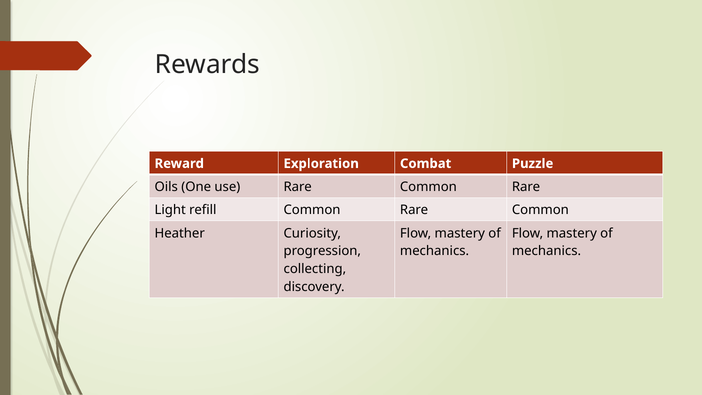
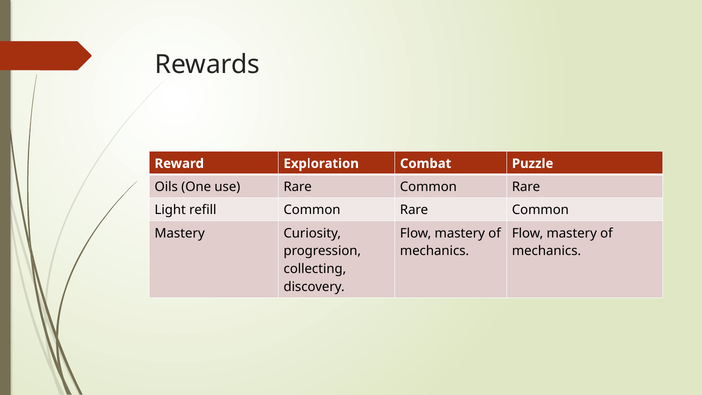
Heather at (180, 233): Heather -> Mastery
